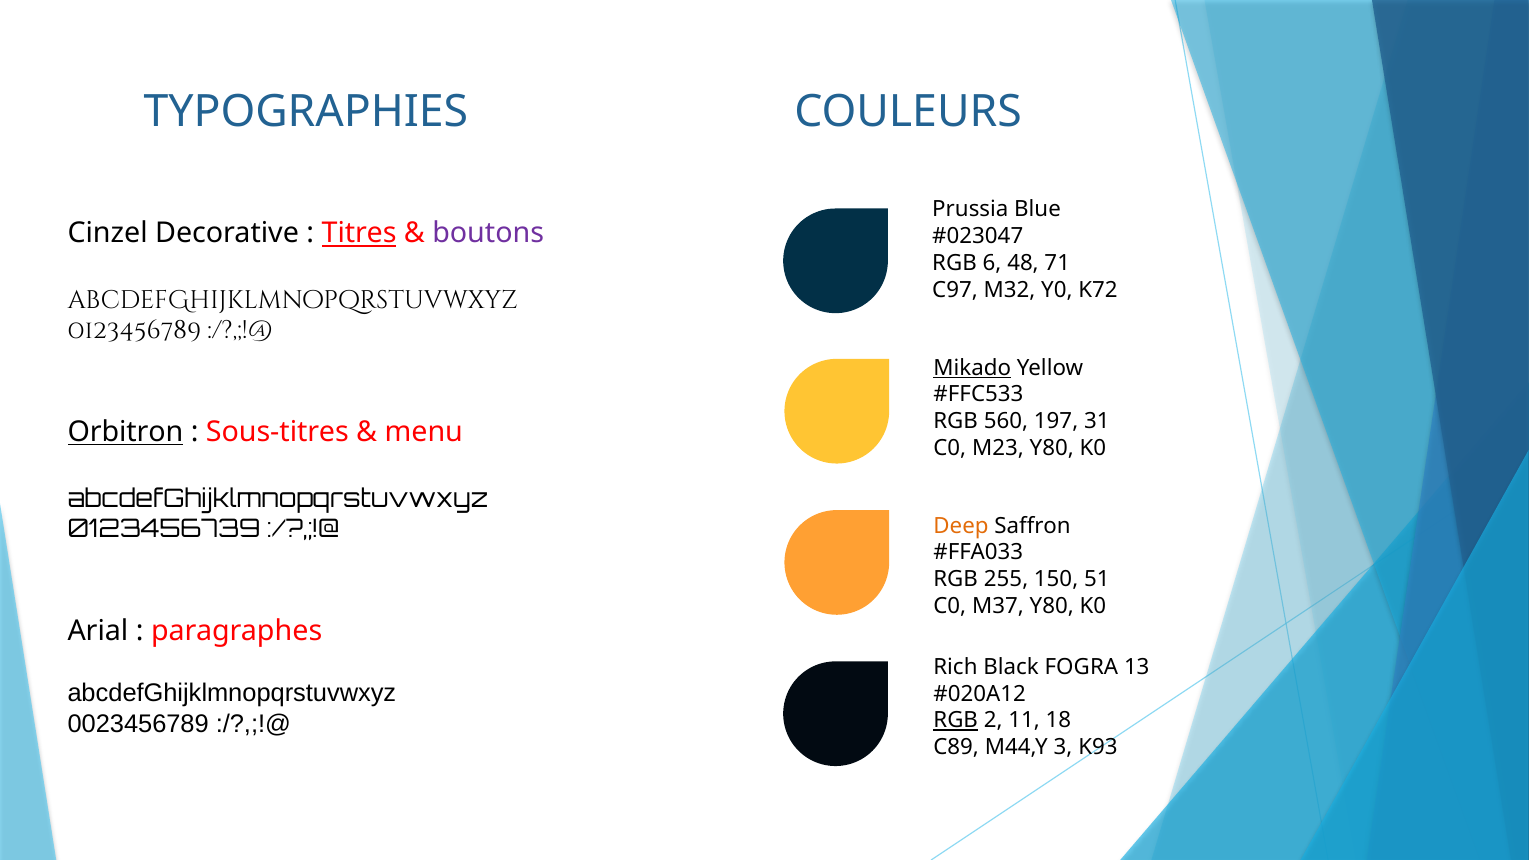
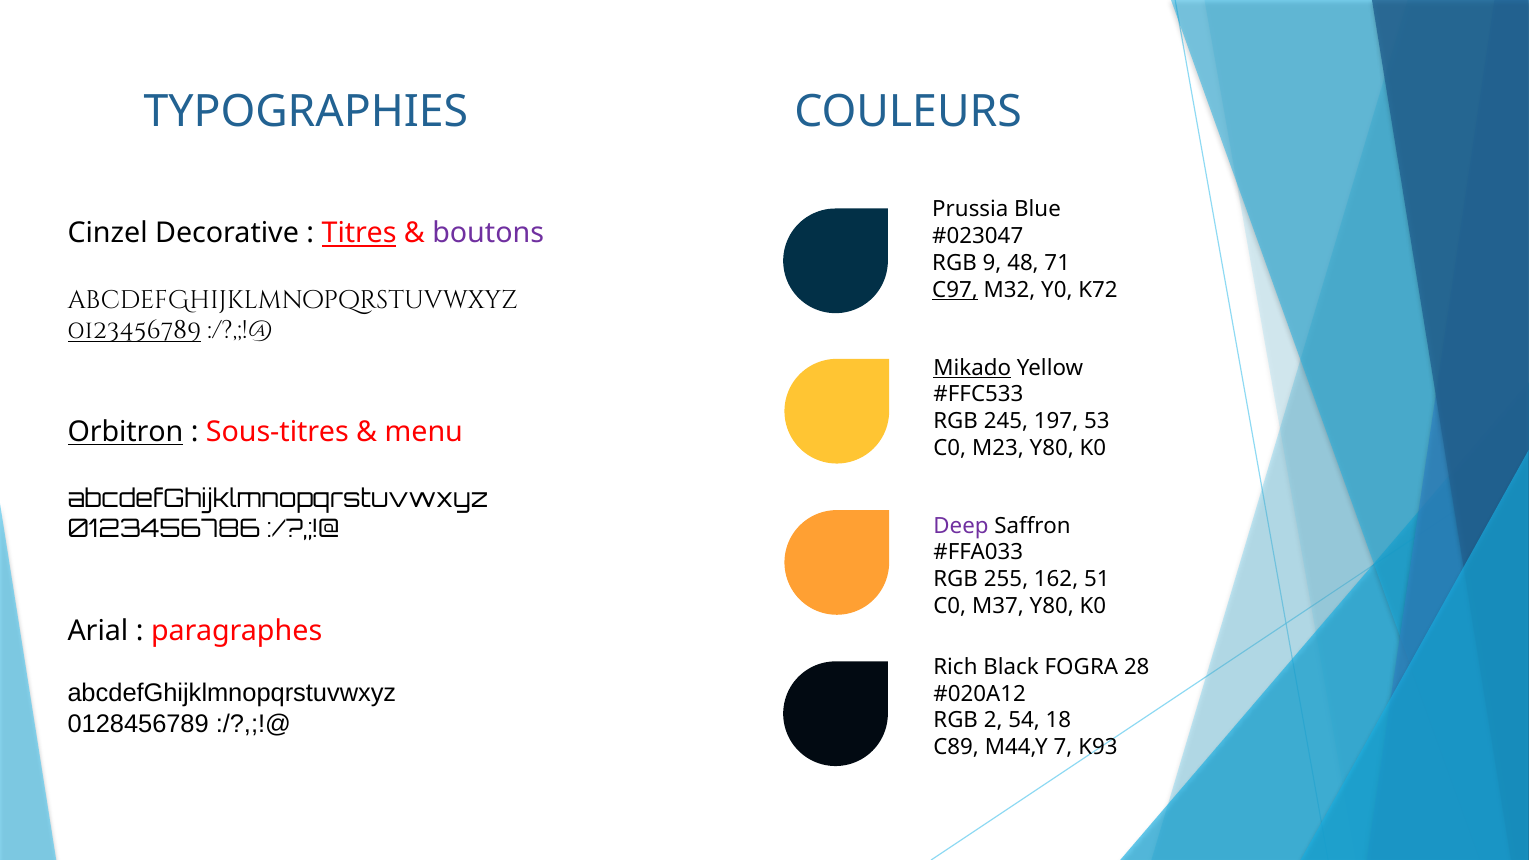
6: 6 -> 9
C97 underline: none -> present
0123456789 underline: none -> present
560: 560 -> 245
31: 31 -> 53
0123456739: 0123456739 -> 0123456786
Deep colour: orange -> purple
150: 150 -> 162
13: 13 -> 28
0023456789: 0023456789 -> 0128456789
RGB at (956, 721) underline: present -> none
11: 11 -> 54
3: 3 -> 7
